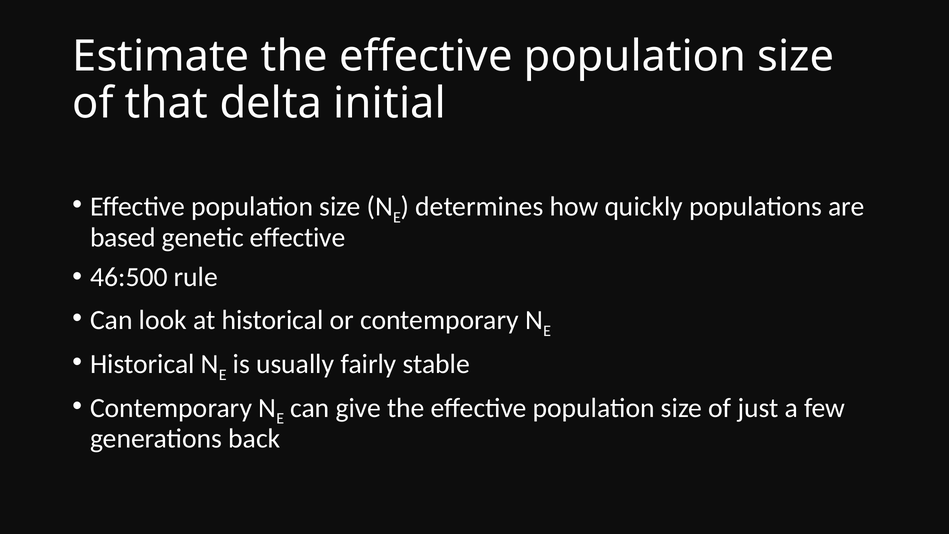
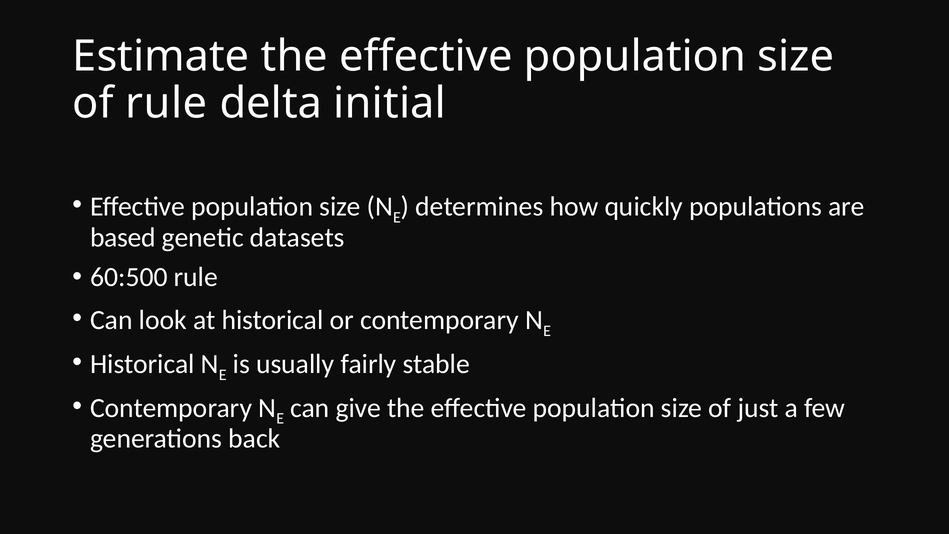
of that: that -> rule
genetic effective: effective -> datasets
46:500: 46:500 -> 60:500
